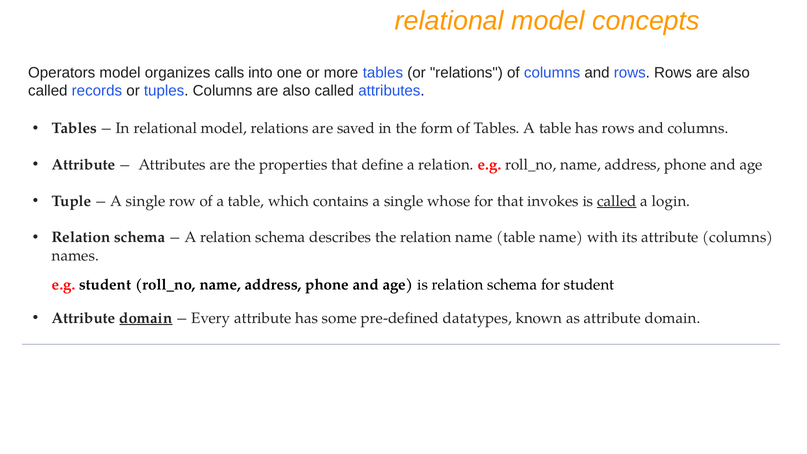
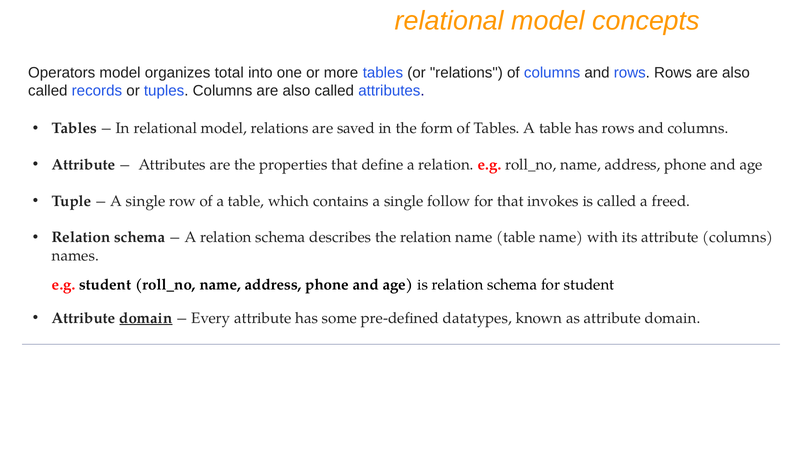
calls: calls -> total
whose: whose -> follow
called at (617, 201) underline: present -> none
login: login -> freed
